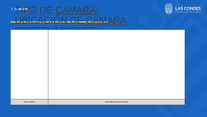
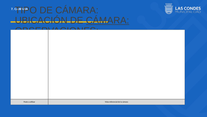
CÁMARA at (77, 10) underline: present -> none
